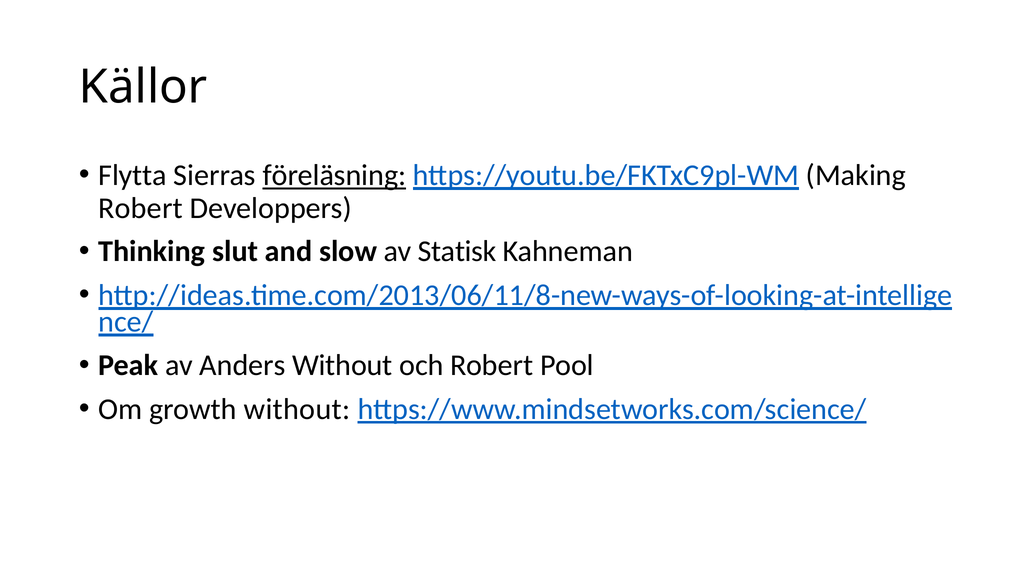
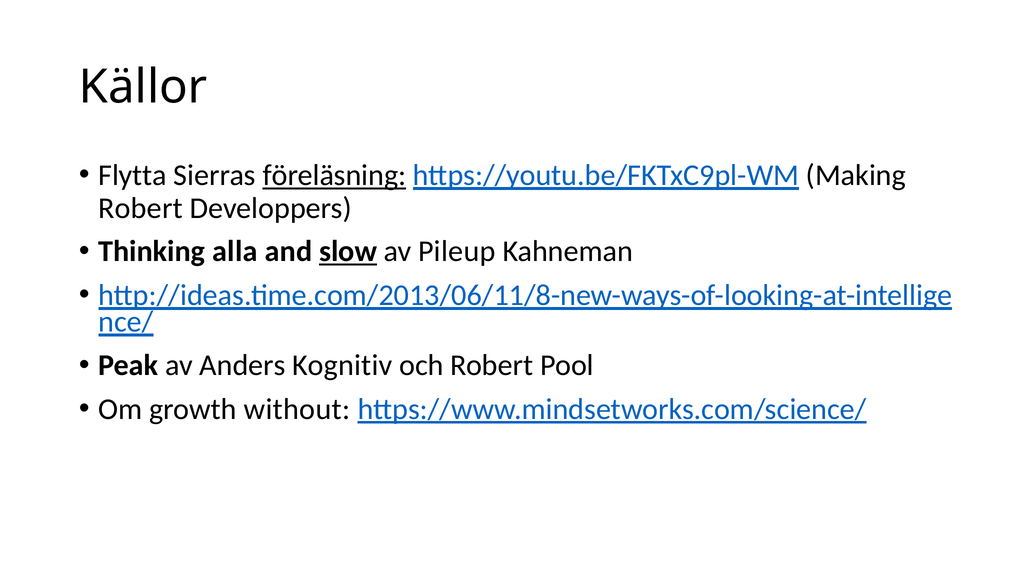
slut: slut -> alla
slow underline: none -> present
Statisk: Statisk -> Pileup
Anders Without: Without -> Kognitiv
